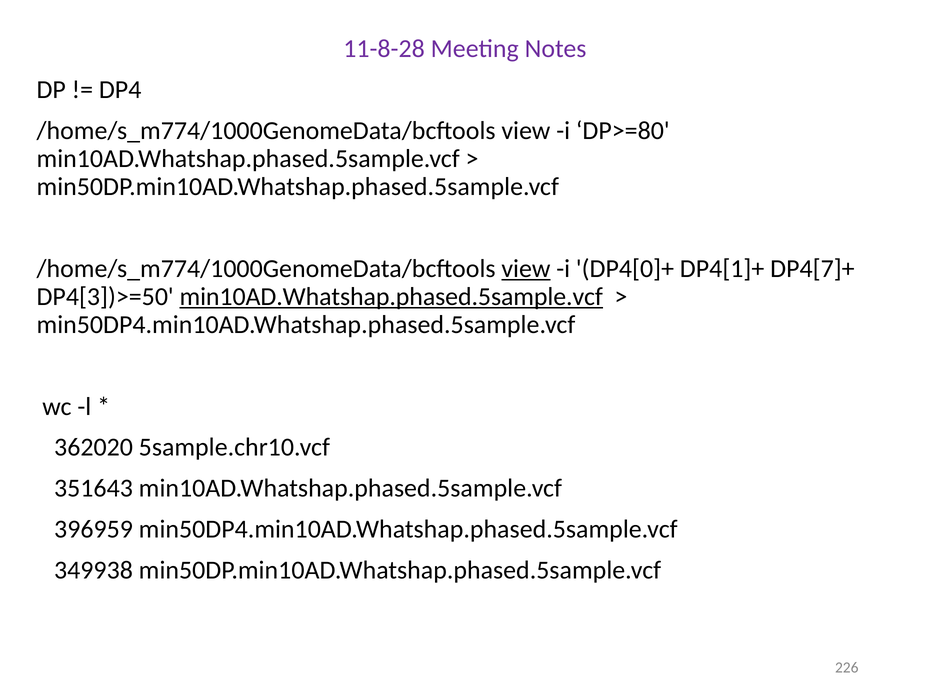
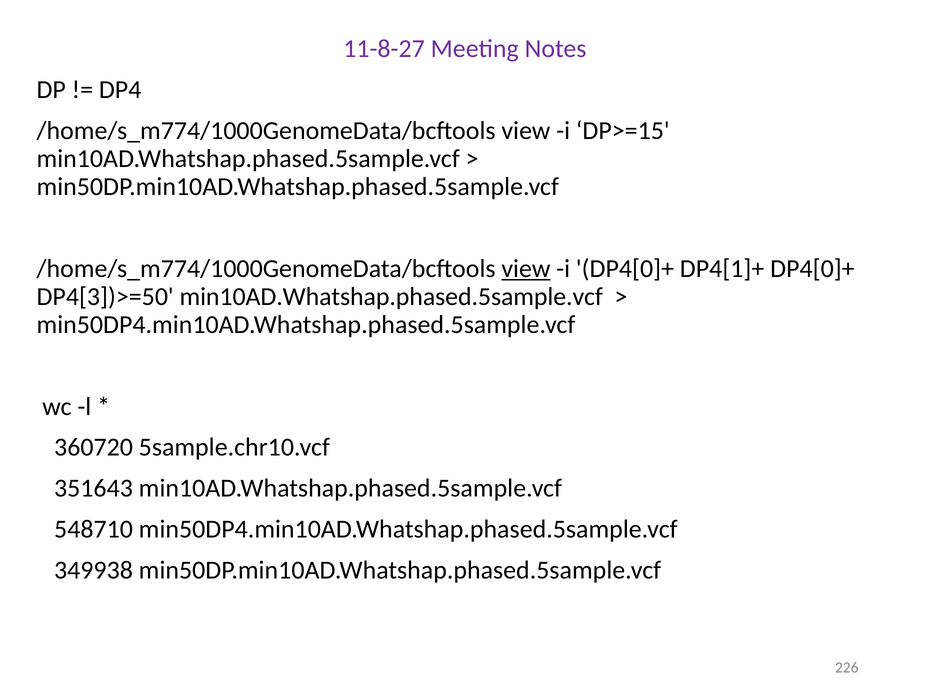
11-8-28: 11-8-28 -> 11-8-27
DP>=80: DP>=80 -> DP>=15
DP4[1]+ DP4[7]+: DP4[7]+ -> DP4[0]+
min10AD.Whatshap.phased.5sample.vcf at (391, 297) underline: present -> none
362020: 362020 -> 360720
396959: 396959 -> 548710
